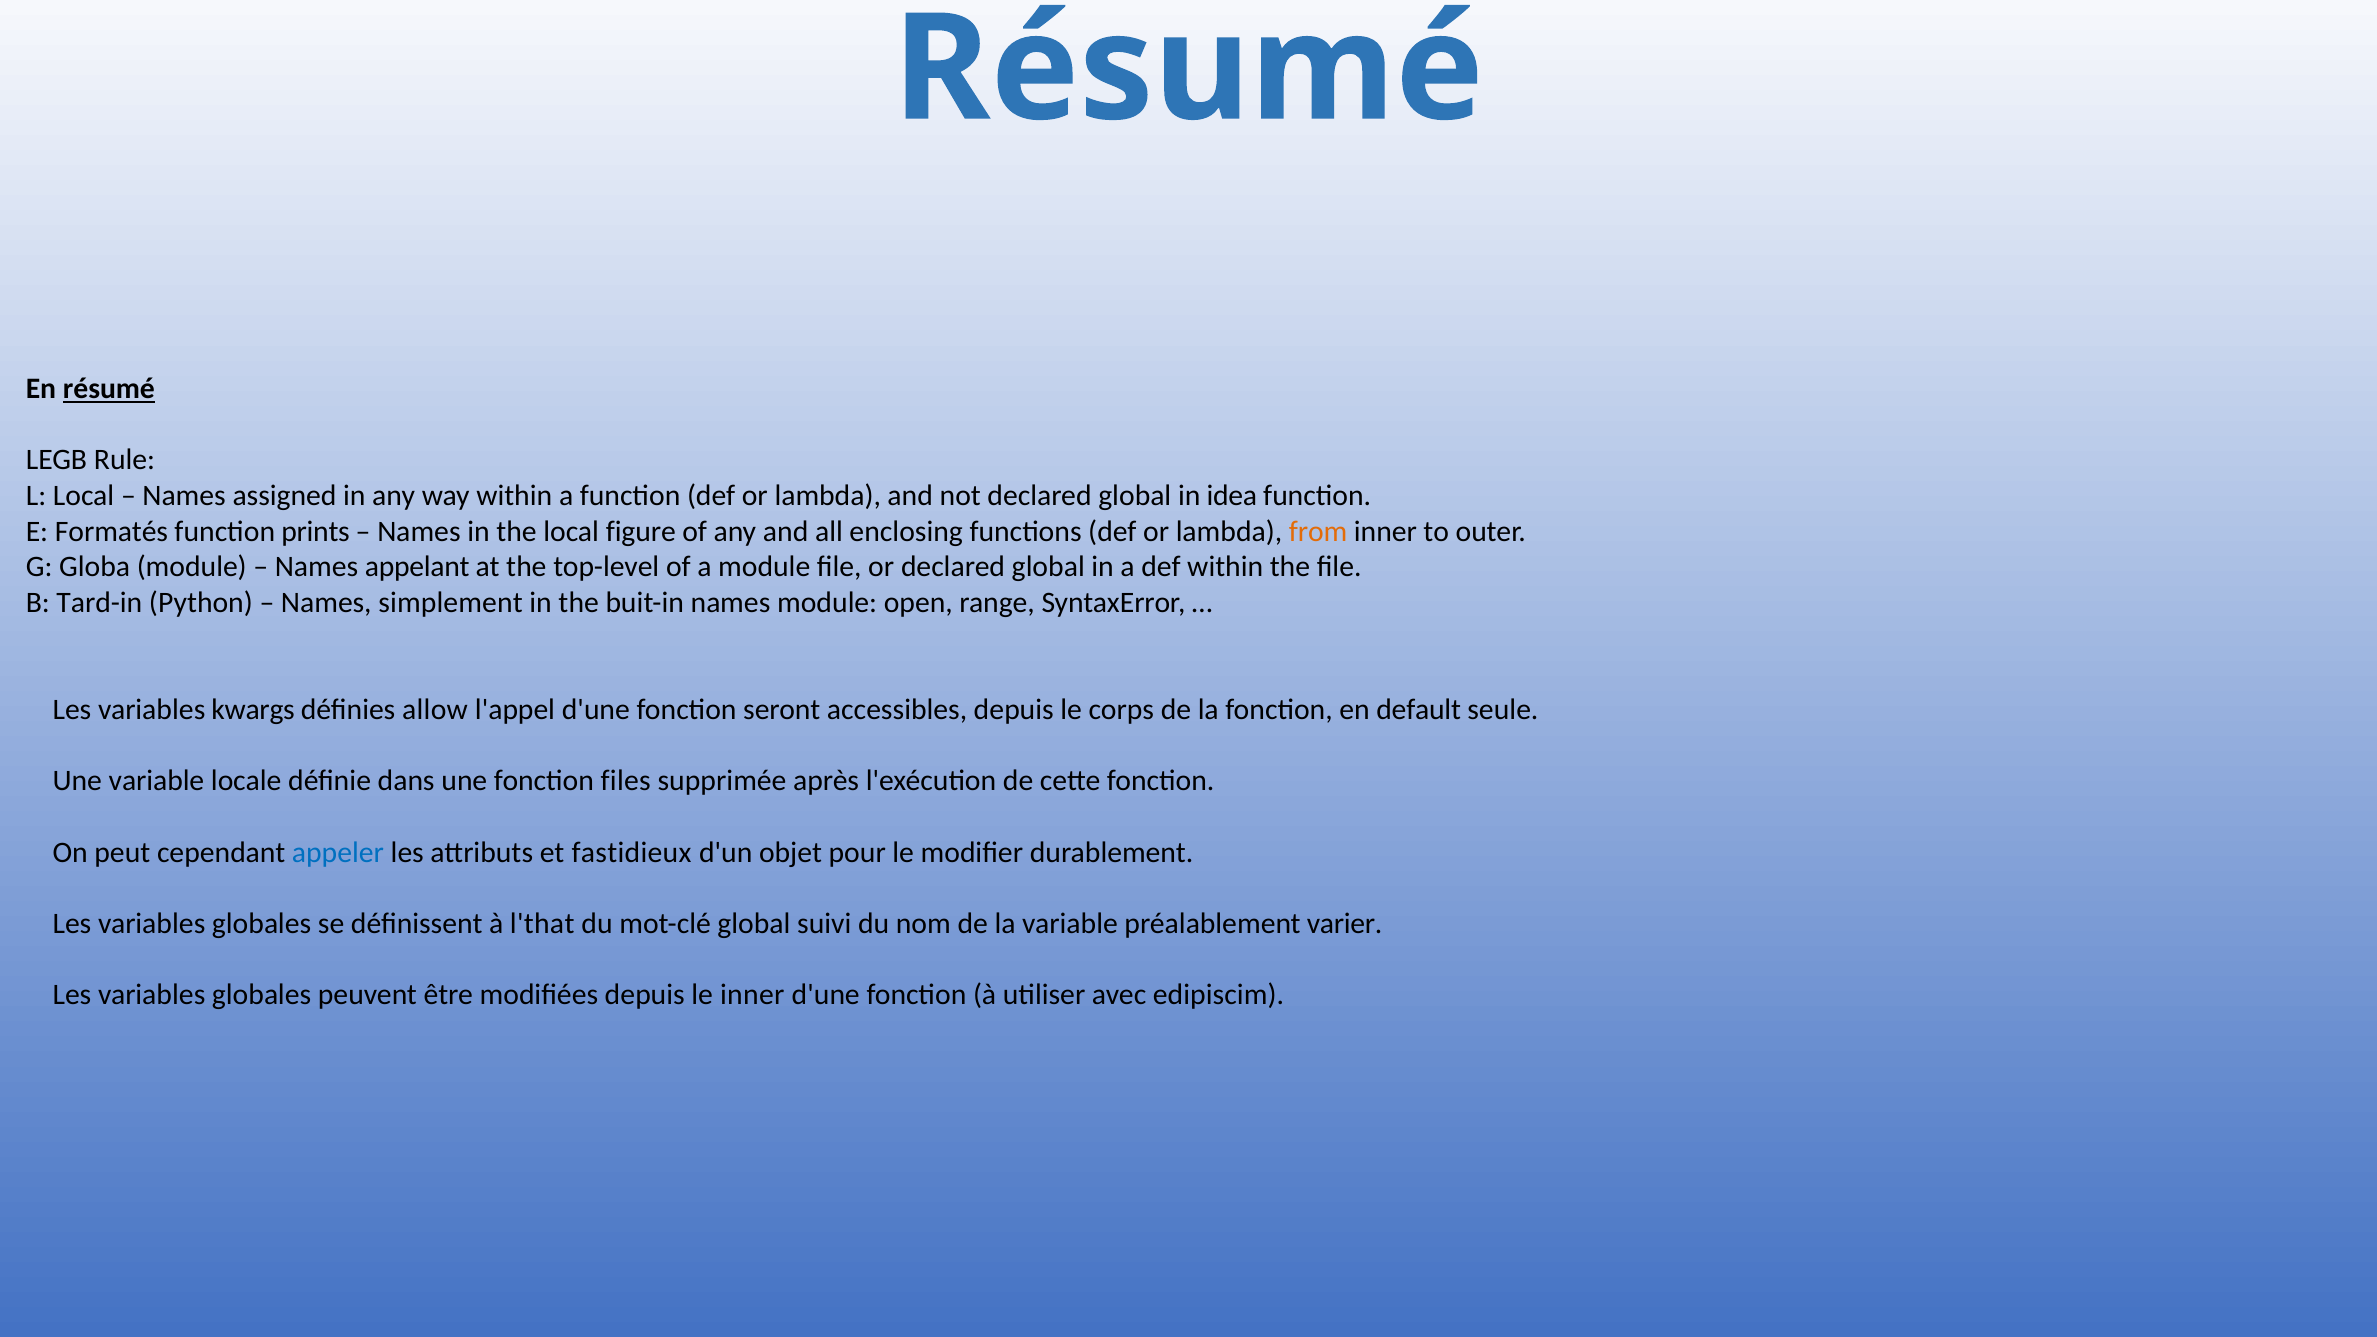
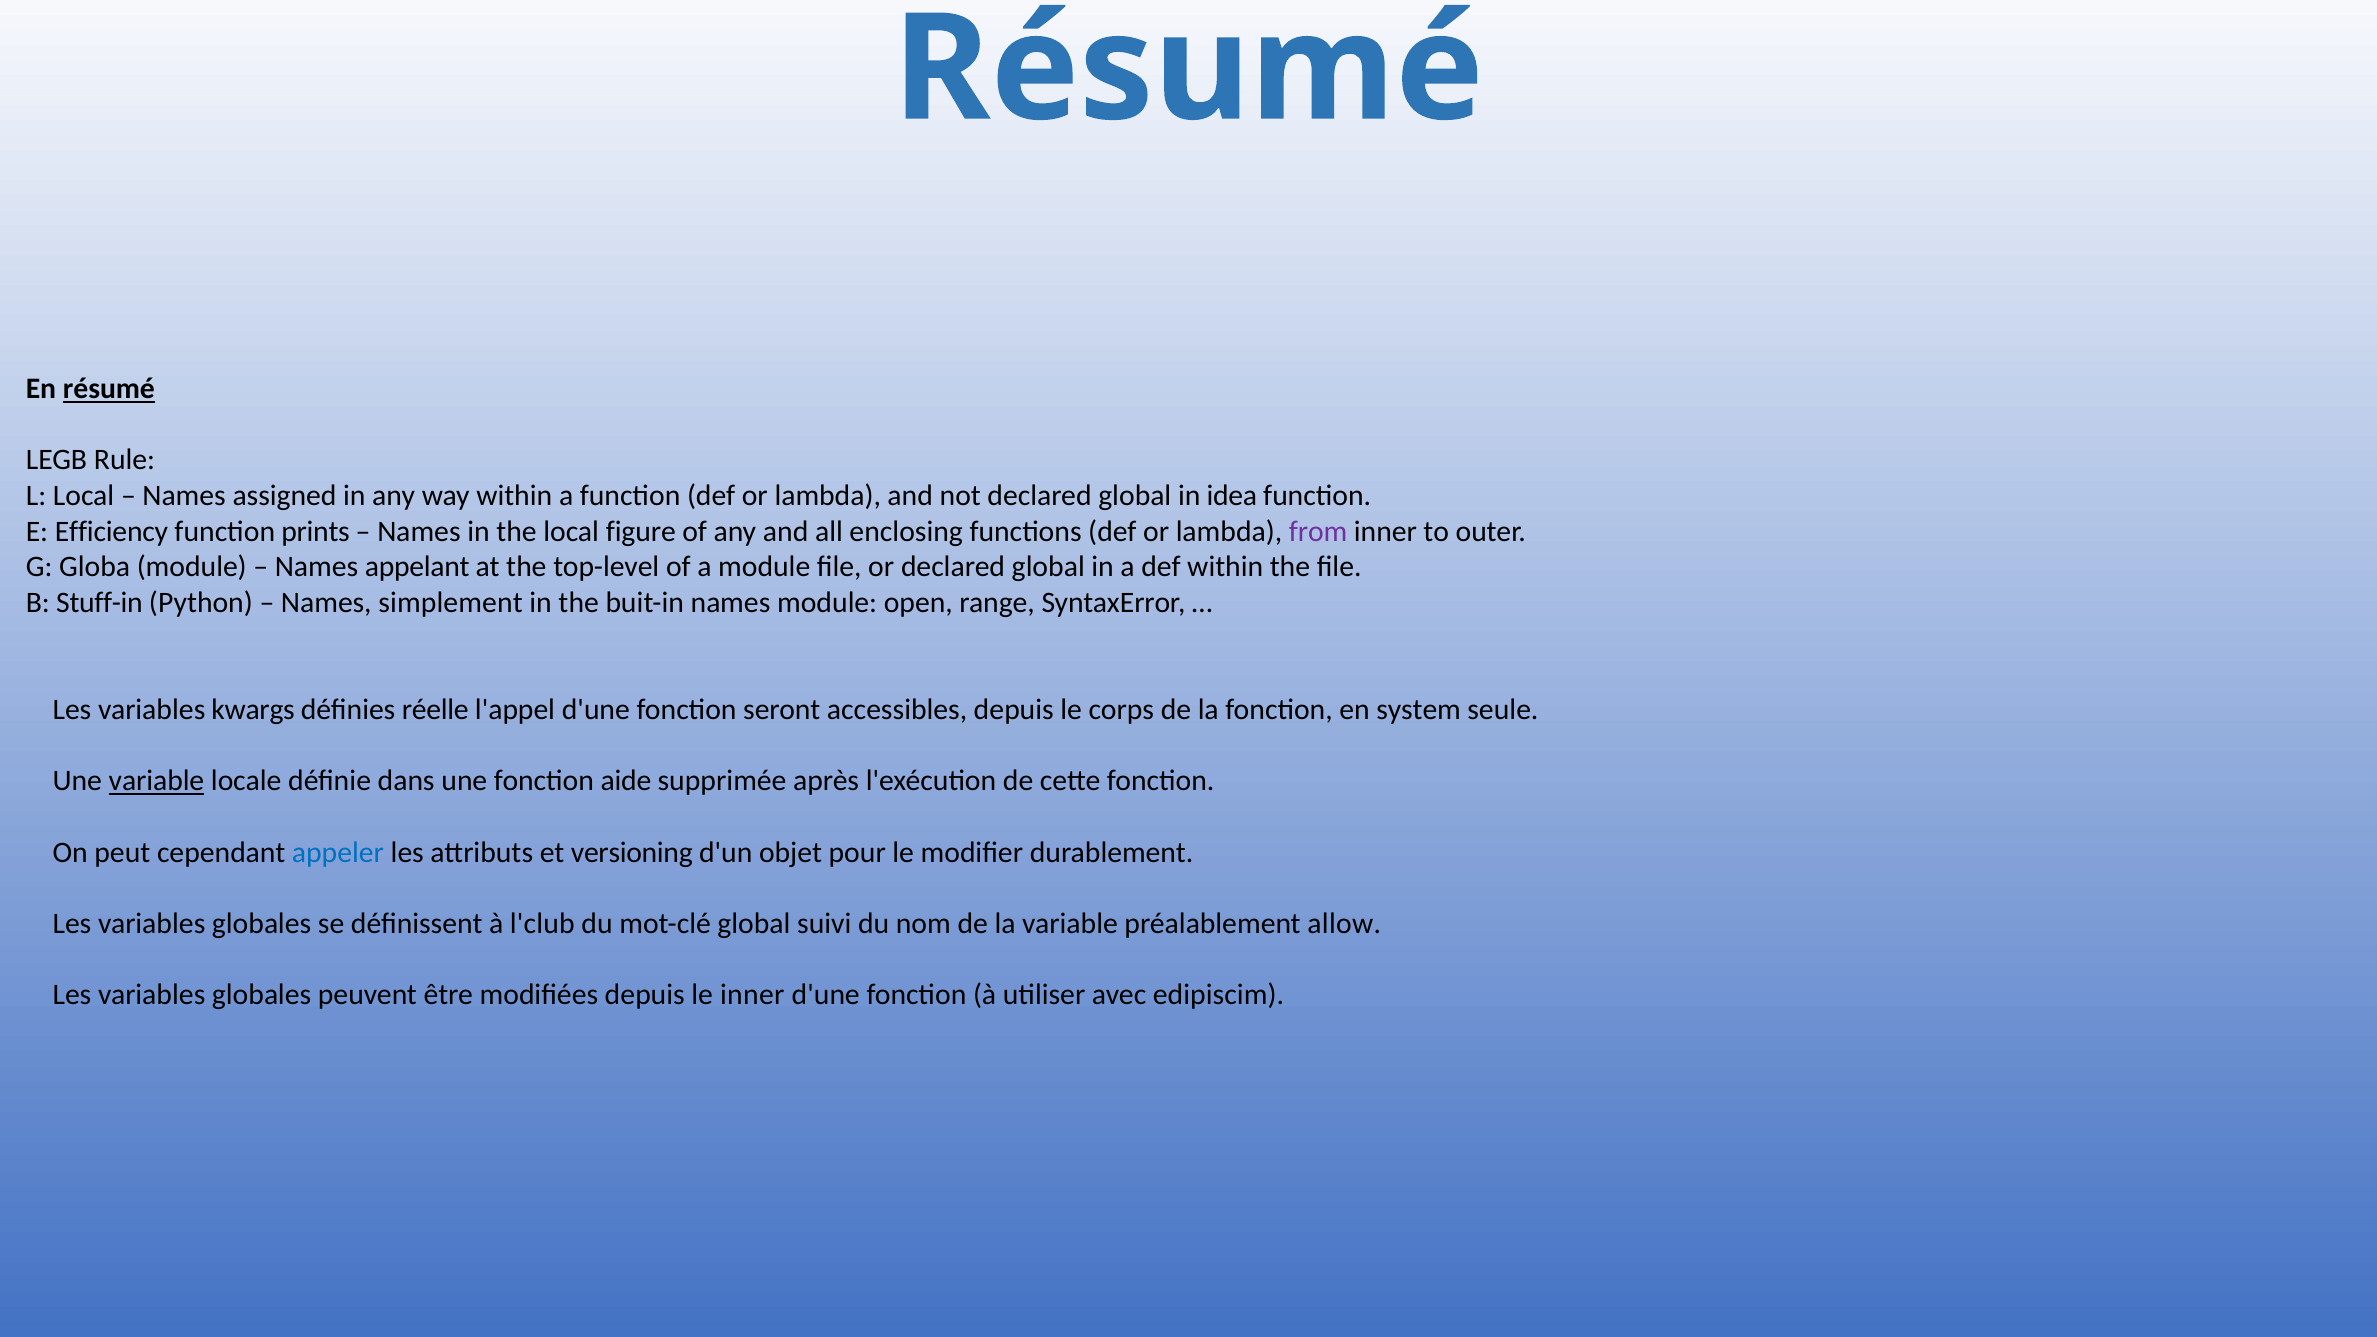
Formatés: Formatés -> Efficiency
from colour: orange -> purple
Tard-in: Tard-in -> Stuff-in
allow: allow -> réelle
default: default -> system
variable at (156, 781) underline: none -> present
files: files -> aide
fastidieux: fastidieux -> versioning
l'that: l'that -> l'club
varier: varier -> allow
